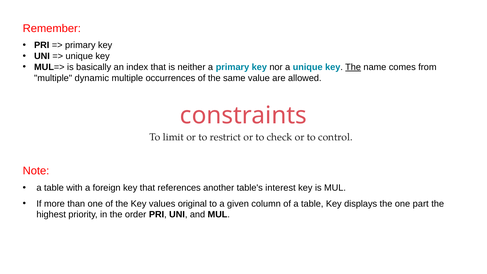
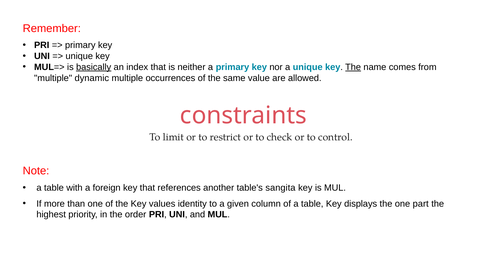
basically underline: none -> present
interest: interest -> sangita
original: original -> identity
